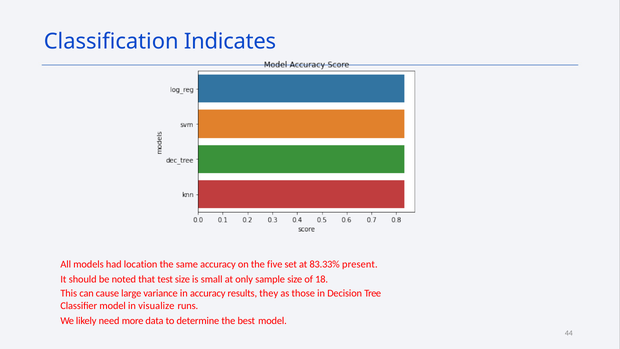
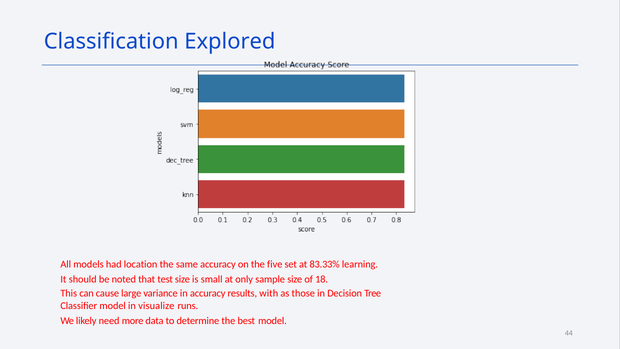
Indicates: Indicates -> Explored
present: present -> learning
they: they -> with
